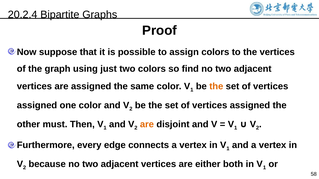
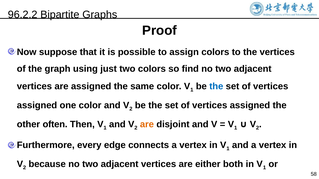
20.2.4: 20.2.4 -> 96.2.2
the at (216, 86) colour: orange -> blue
must: must -> often
